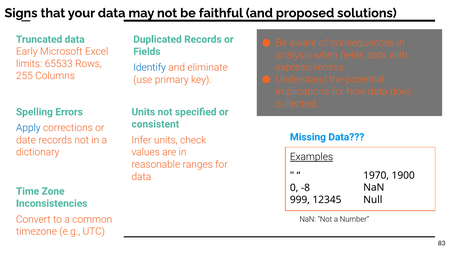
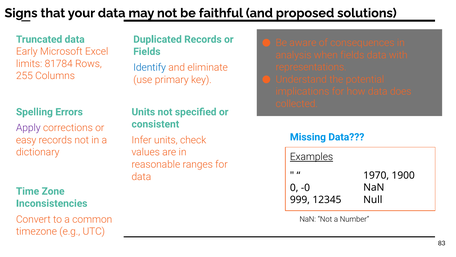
65533: 65533 -> 81784
expressiveness: expressiveness -> representations
Apply colour: blue -> purple
date: date -> easy
-8: -8 -> -0
